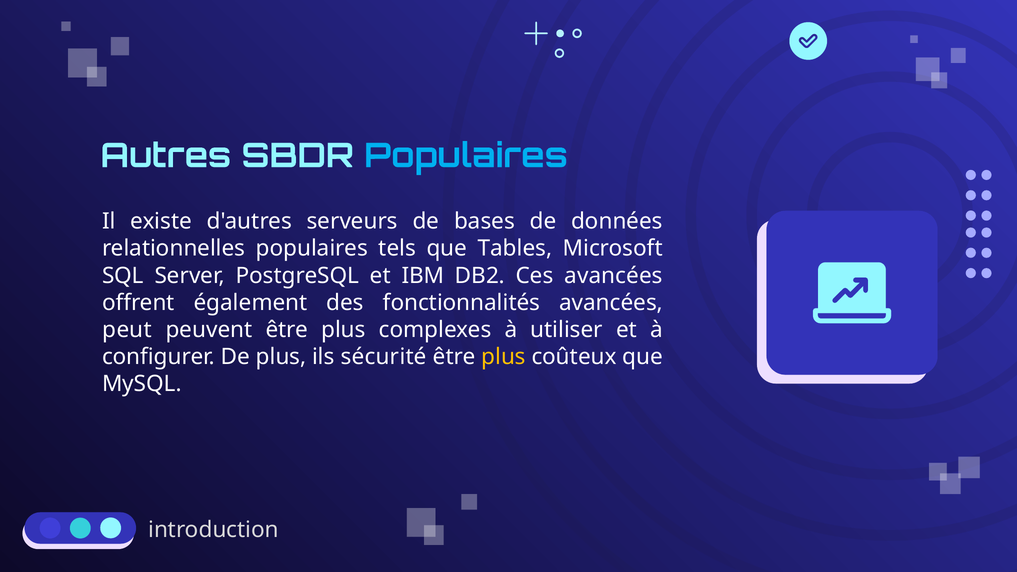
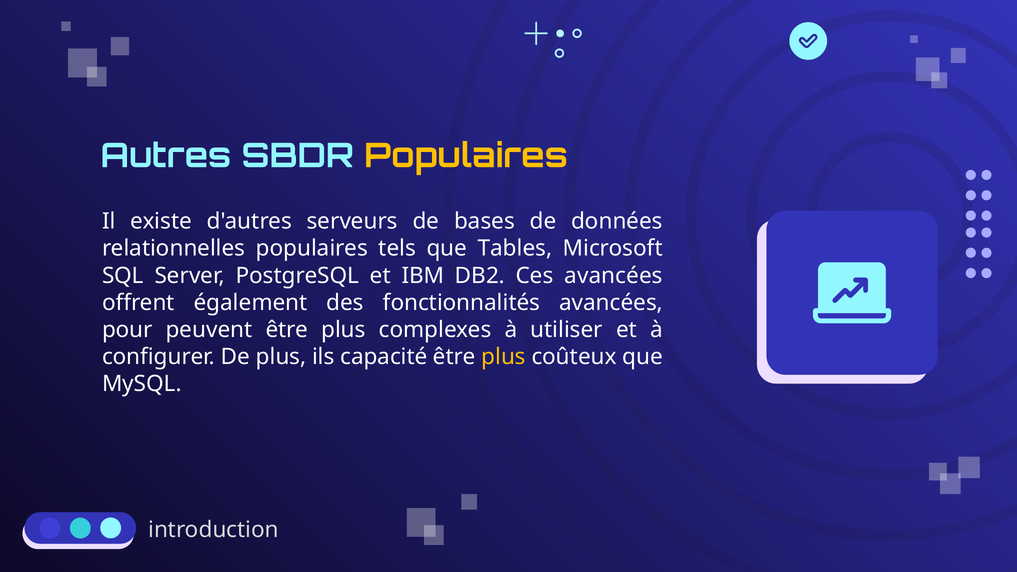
Populaires at (466, 156) colour: light blue -> yellow
peut: peut -> pour
sécurité: sécurité -> capacité
